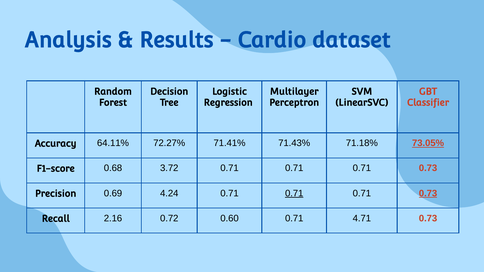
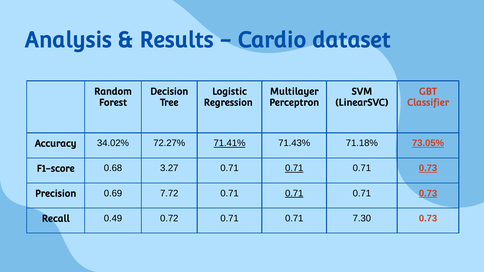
64.11%: 64.11% -> 34.02%
71.41% underline: none -> present
3.72: 3.72 -> 3.27
0.71 at (294, 168) underline: none -> present
0.73 at (428, 168) underline: none -> present
4.24: 4.24 -> 7.72
2.16: 2.16 -> 0.49
0.72 0.60: 0.60 -> 0.71
4.71: 4.71 -> 7.30
